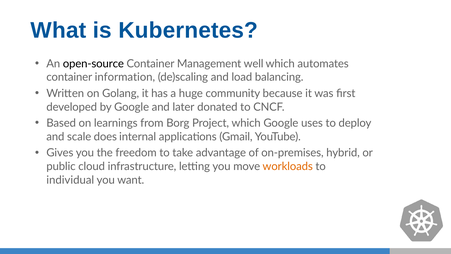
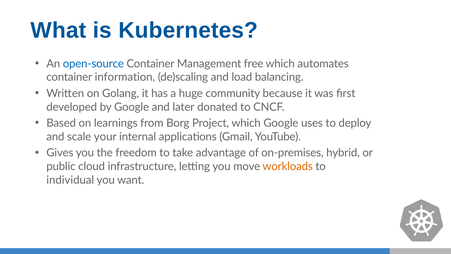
open-source colour: black -> blue
well: well -> free
does: does -> your
